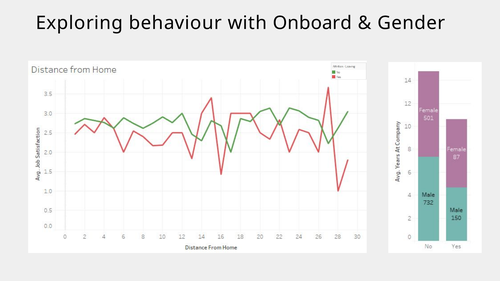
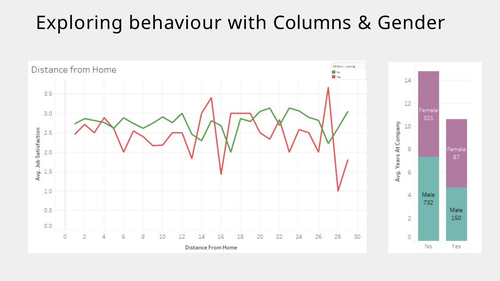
Onboard: Onboard -> Columns
